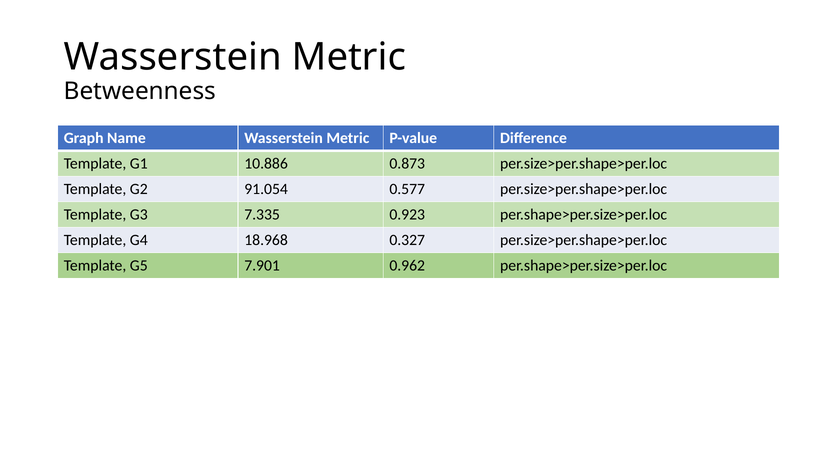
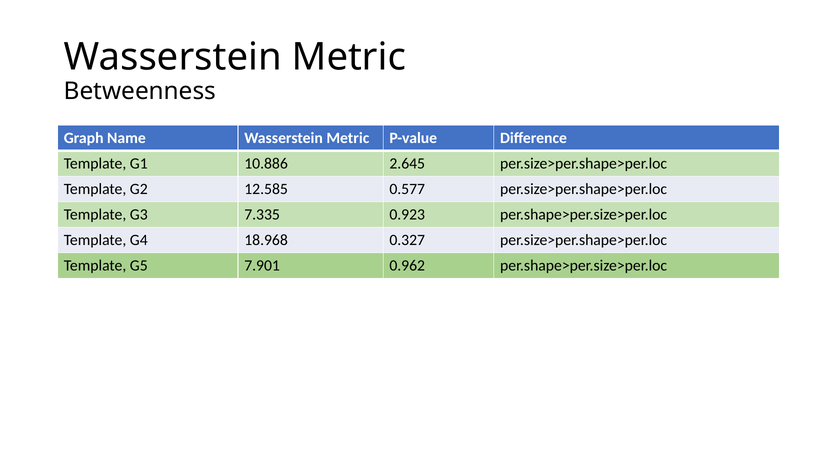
0.873: 0.873 -> 2.645
91.054: 91.054 -> 12.585
